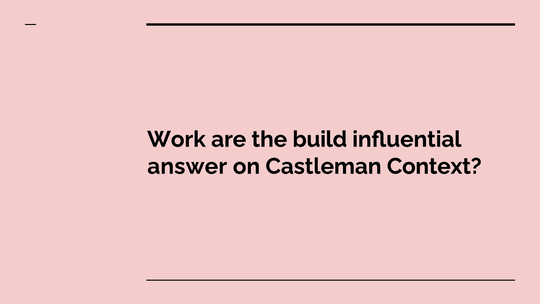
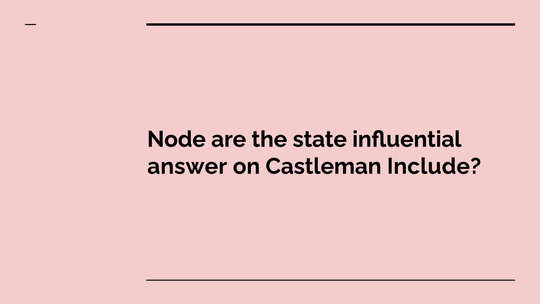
Work: Work -> Node
build: build -> state
Context: Context -> Include
